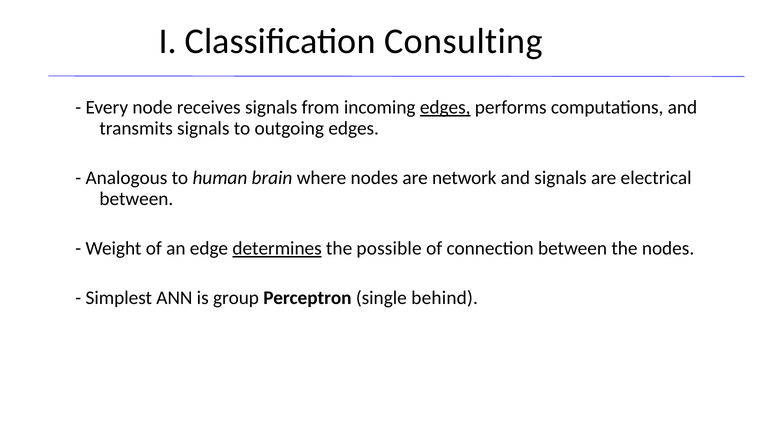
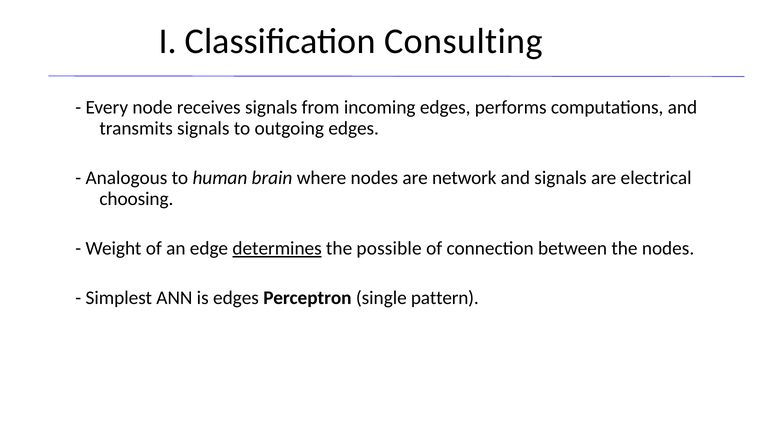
edges at (445, 107) underline: present -> none
between at (136, 199): between -> choosing
is group: group -> edges
behind: behind -> pattern
